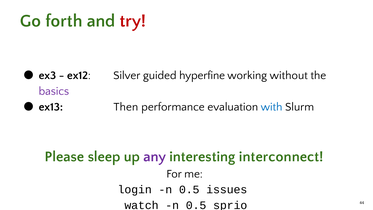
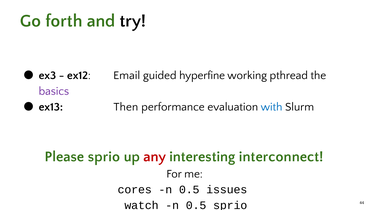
try colour: red -> black
Silver: Silver -> Email
without: without -> pthread
Please sleep: sleep -> sprio
any colour: purple -> red
login: login -> cores
